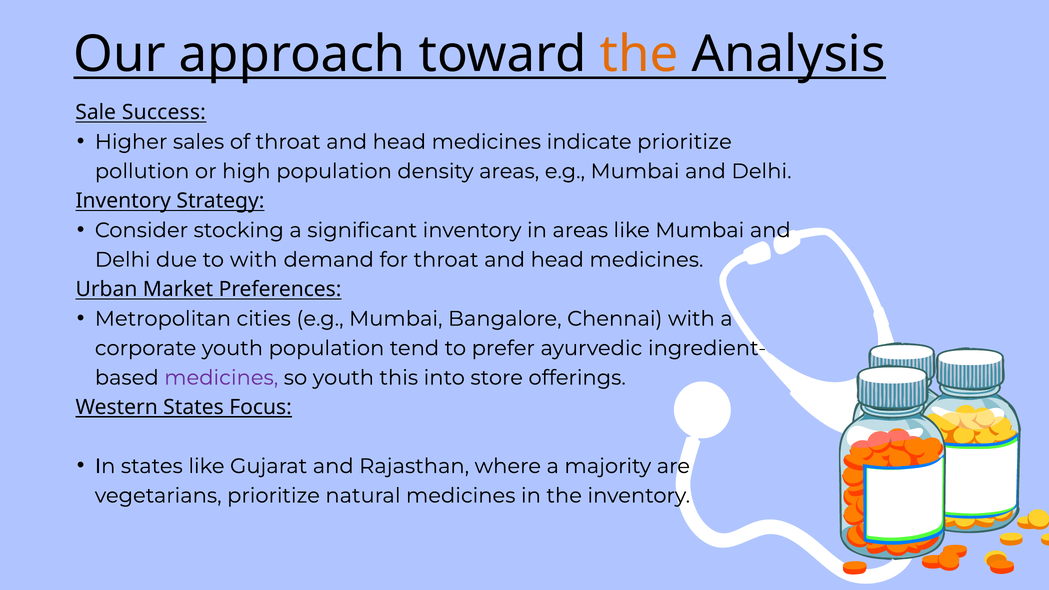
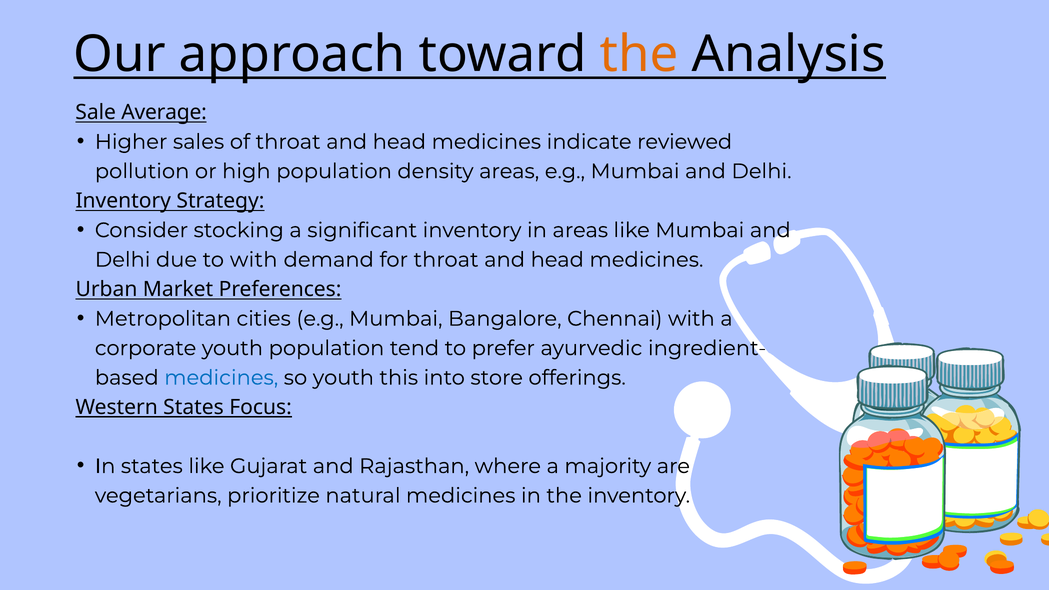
Success: Success -> Average
indicate prioritize: prioritize -> reviewed
medicines at (221, 378) colour: purple -> blue
